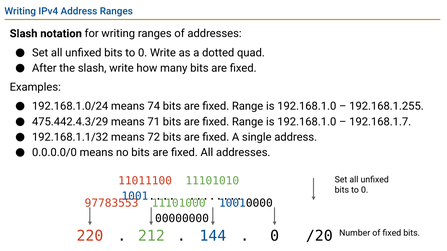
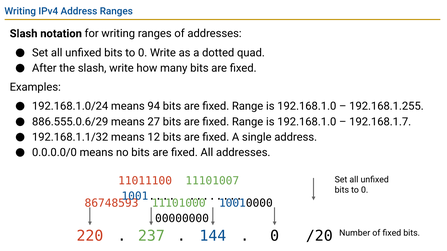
74: 74 -> 94
475.442.4.3/29: 475.442.4.3/29 -> 886.555.0.6/29
71: 71 -> 27
72: 72 -> 12
11101010: 11101010 -> 11101007
97783553: 97783553 -> 86748593
212: 212 -> 237
